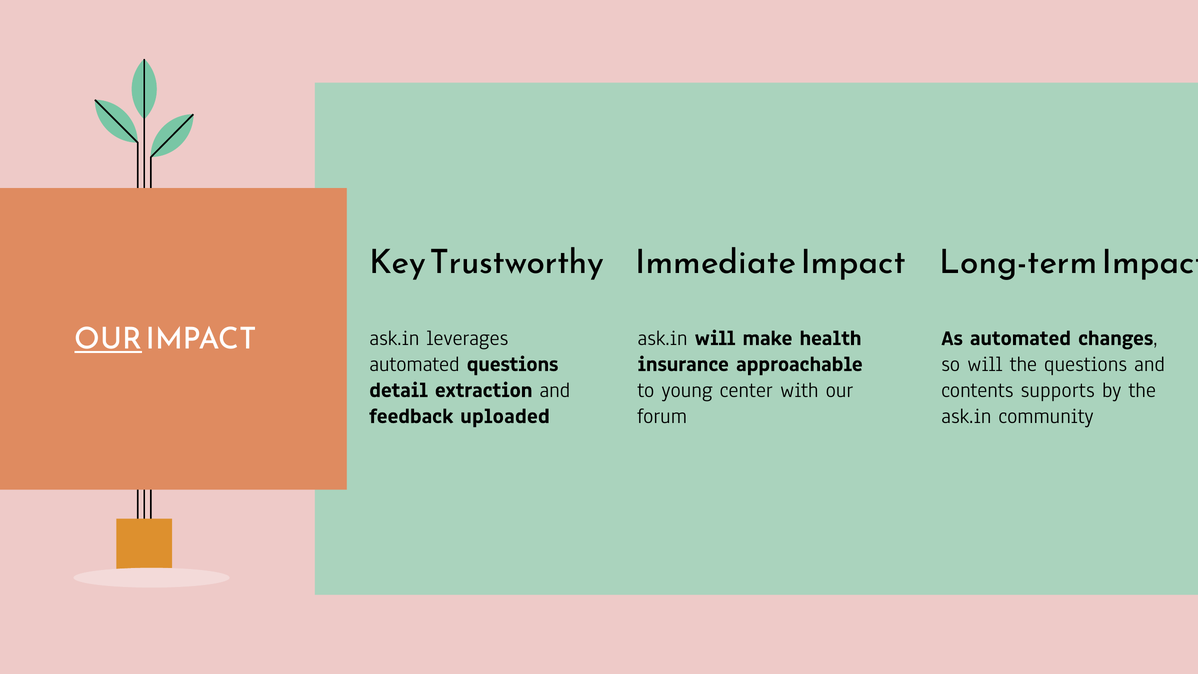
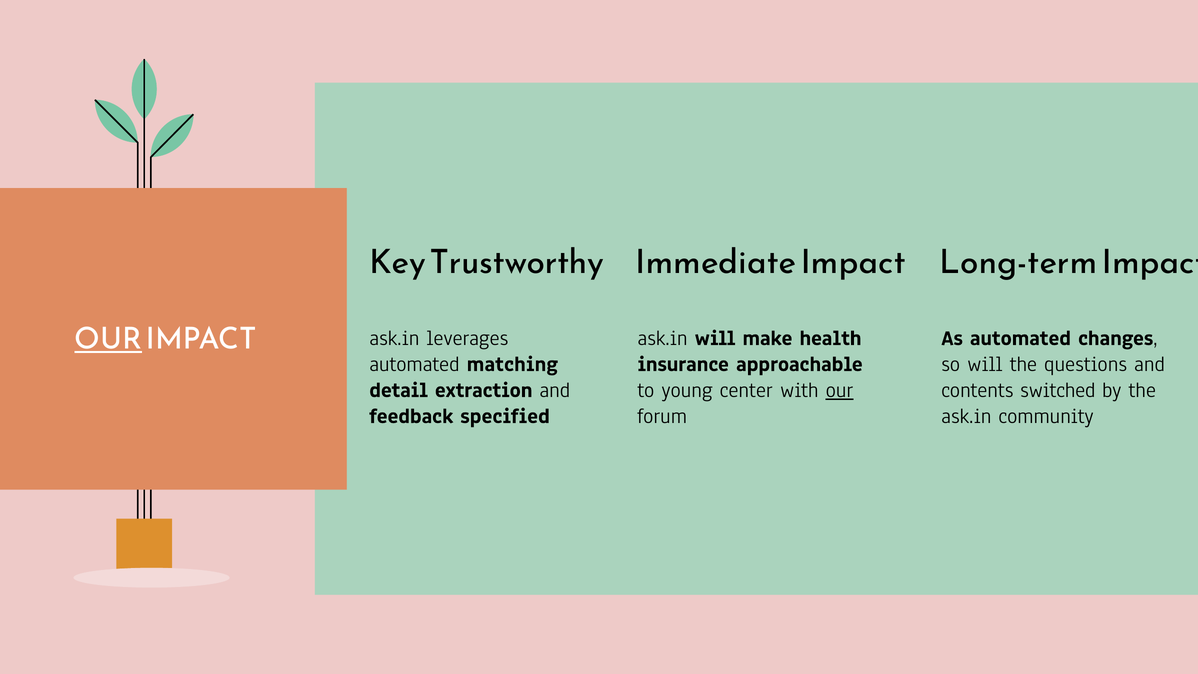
automated questions: questions -> matching
our at (840, 390) underline: none -> present
supports: supports -> switched
uploaded: uploaded -> specified
